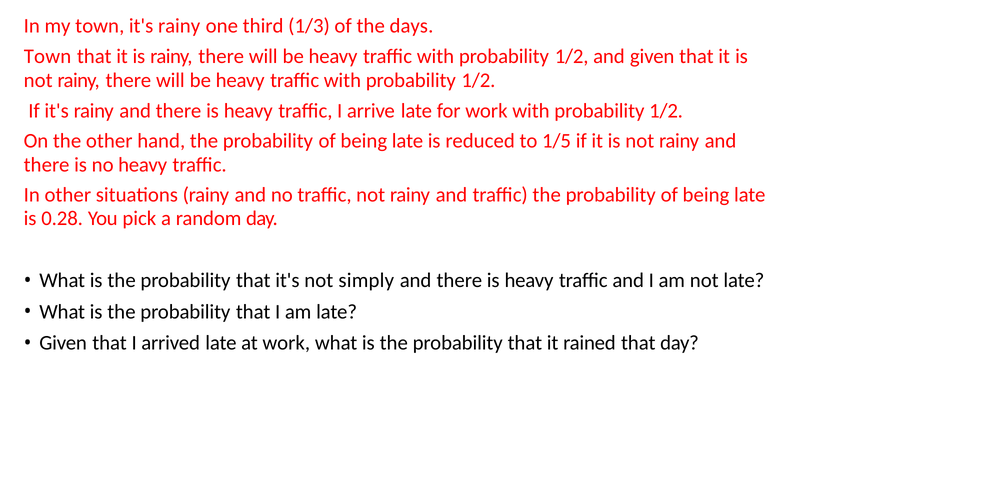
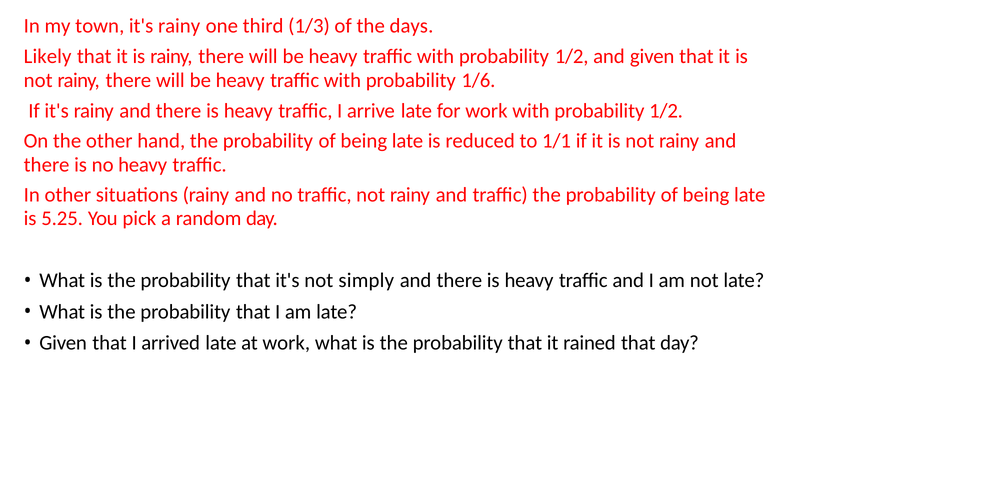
Town at (48, 56): Town -> Likely
1/2 at (478, 80): 1/2 -> 1/6
1/5: 1/5 -> 1/1
0.28: 0.28 -> 5.25
